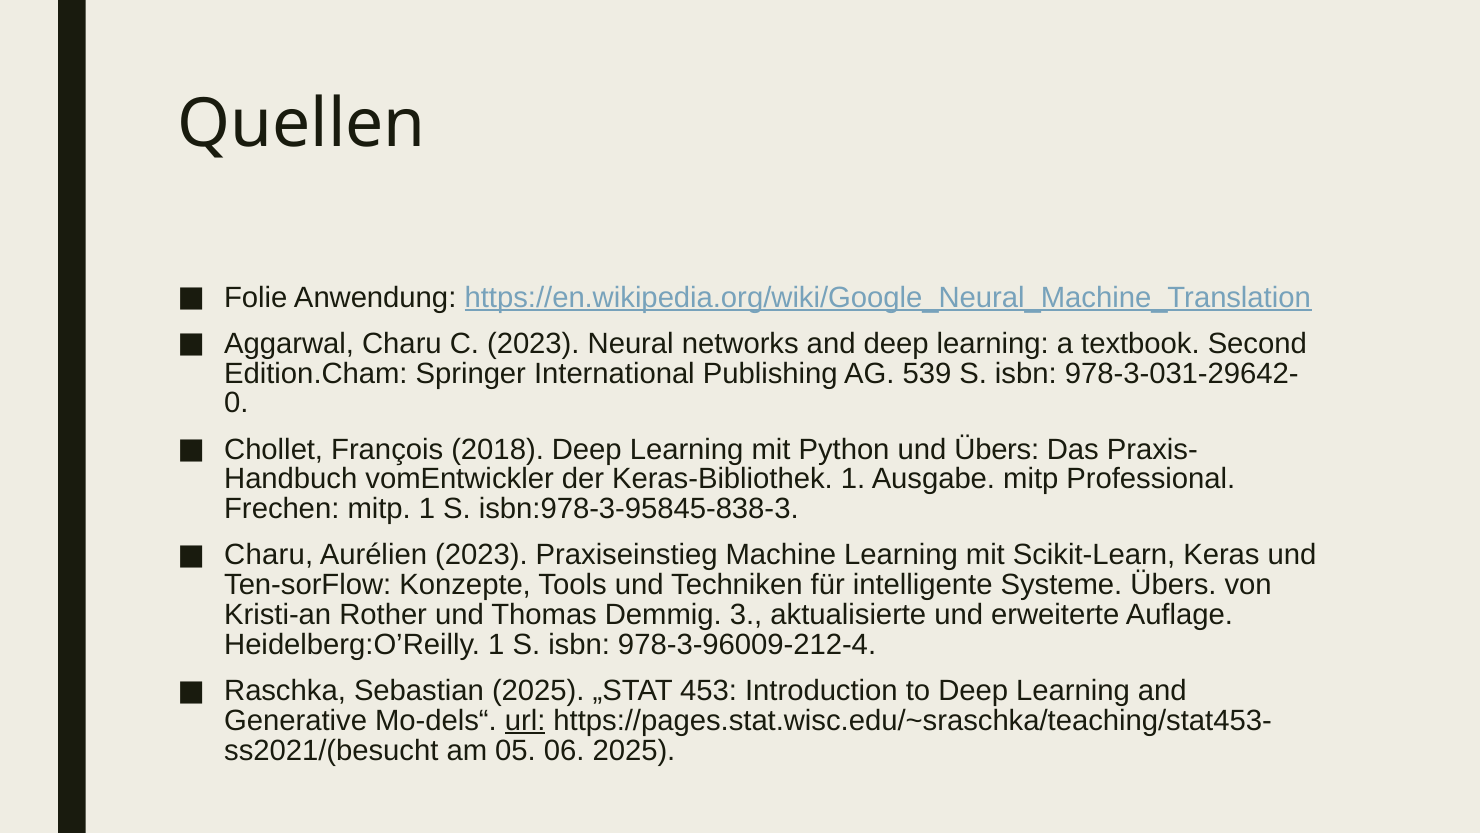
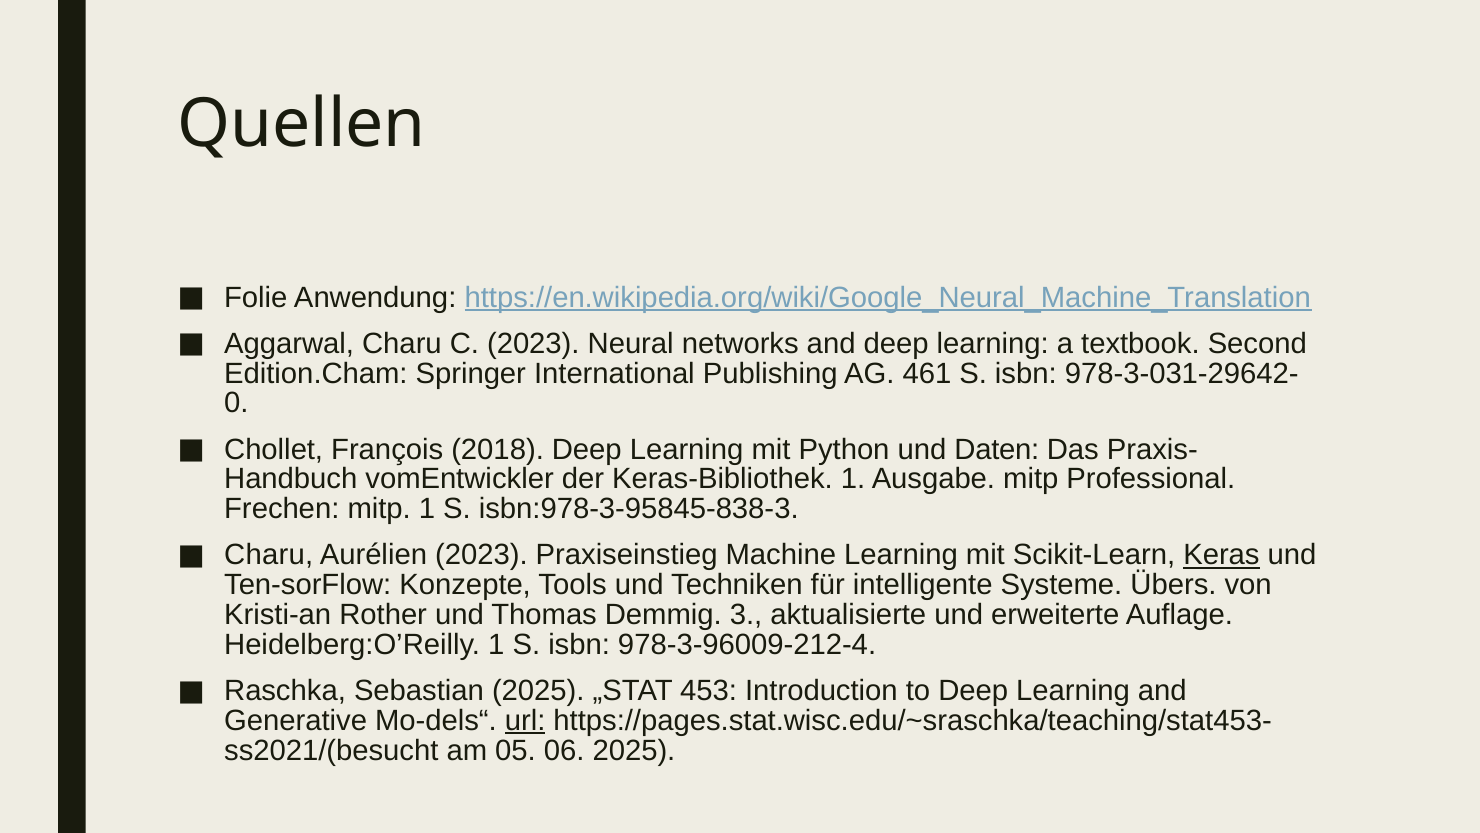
539: 539 -> 461
und Übers: Übers -> Daten
Keras underline: none -> present
